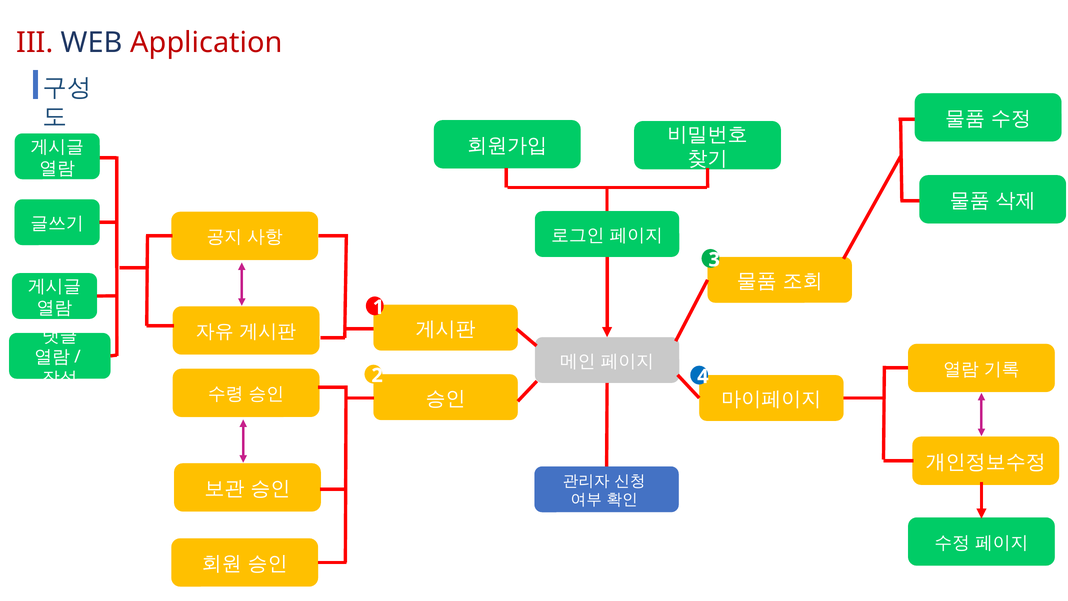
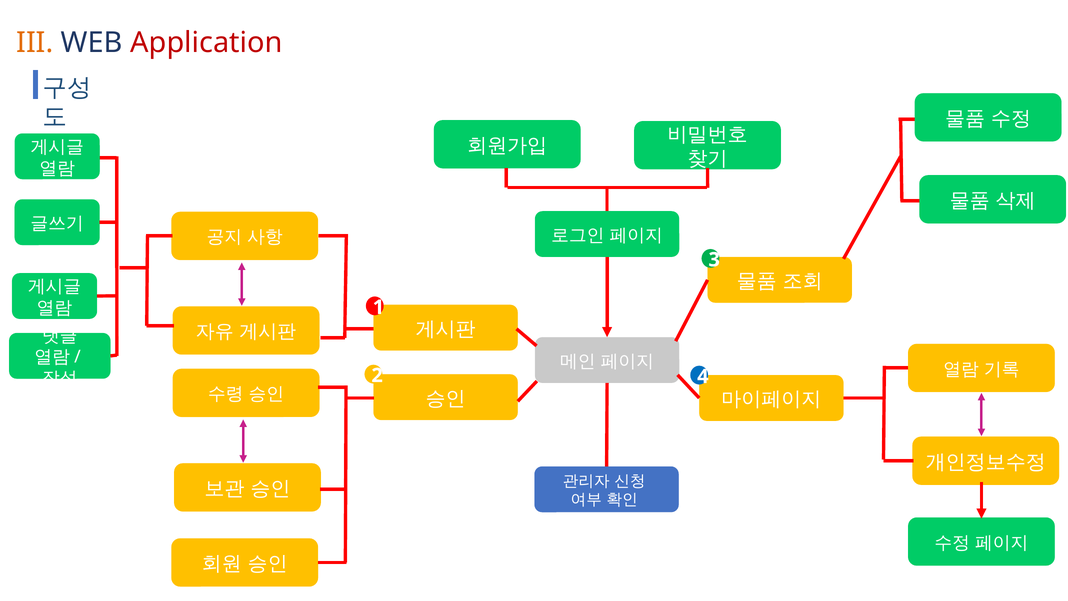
III colour: red -> orange
